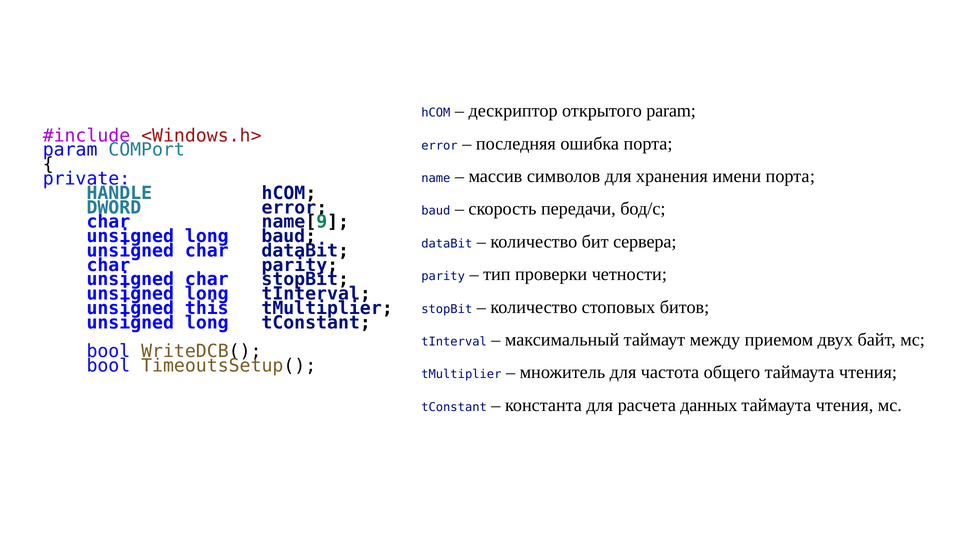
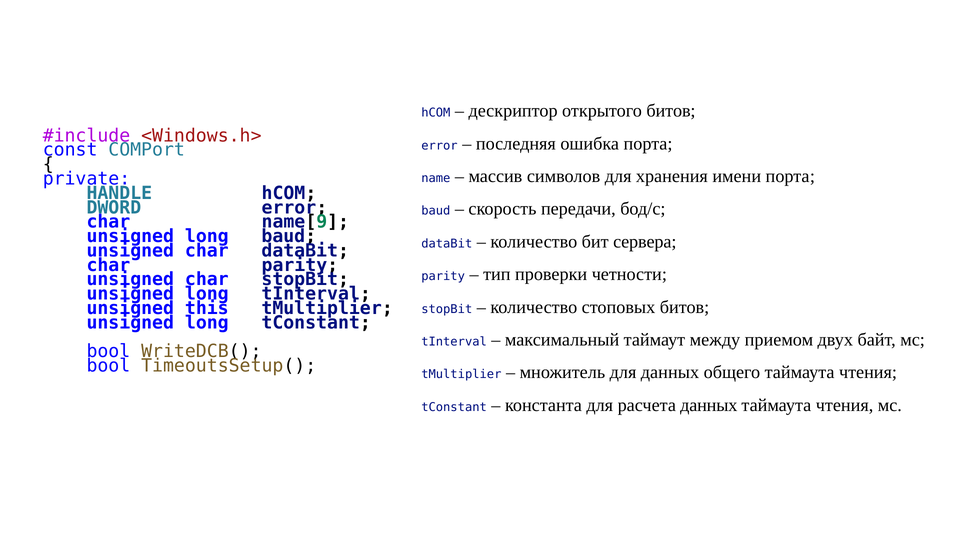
открытого param: param -> битов
param at (70, 150): param -> const
для частота: частота -> данных
